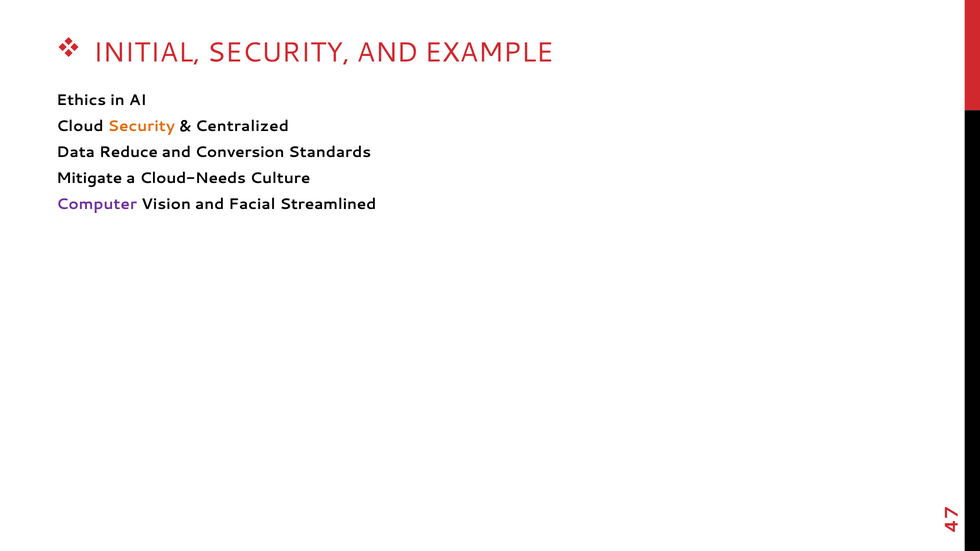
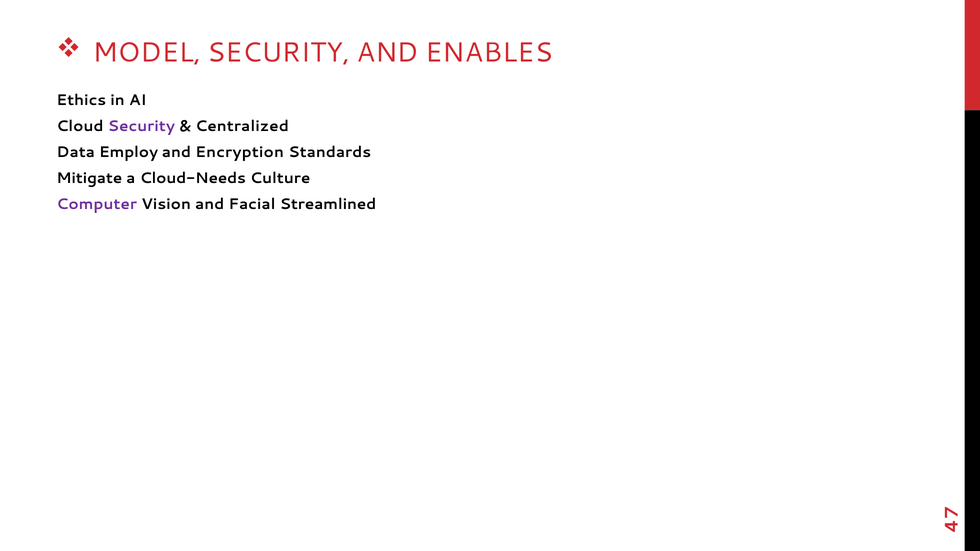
INITIAL: INITIAL -> MODEL
EXAMPLE: EXAMPLE -> ENABLES
Security at (141, 126) colour: orange -> purple
Reduce: Reduce -> Employ
Conversion: Conversion -> Encryption
